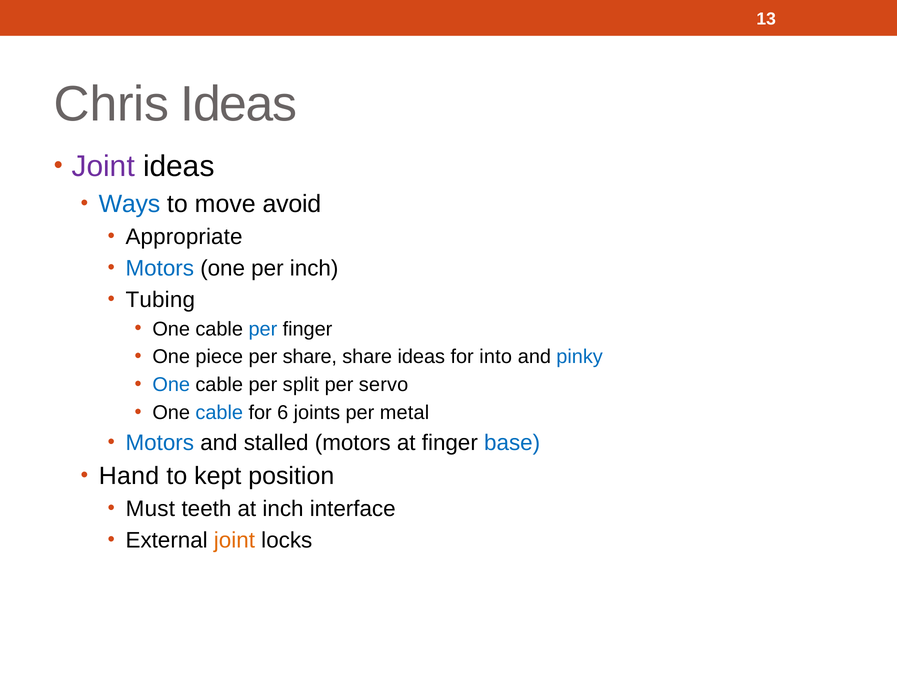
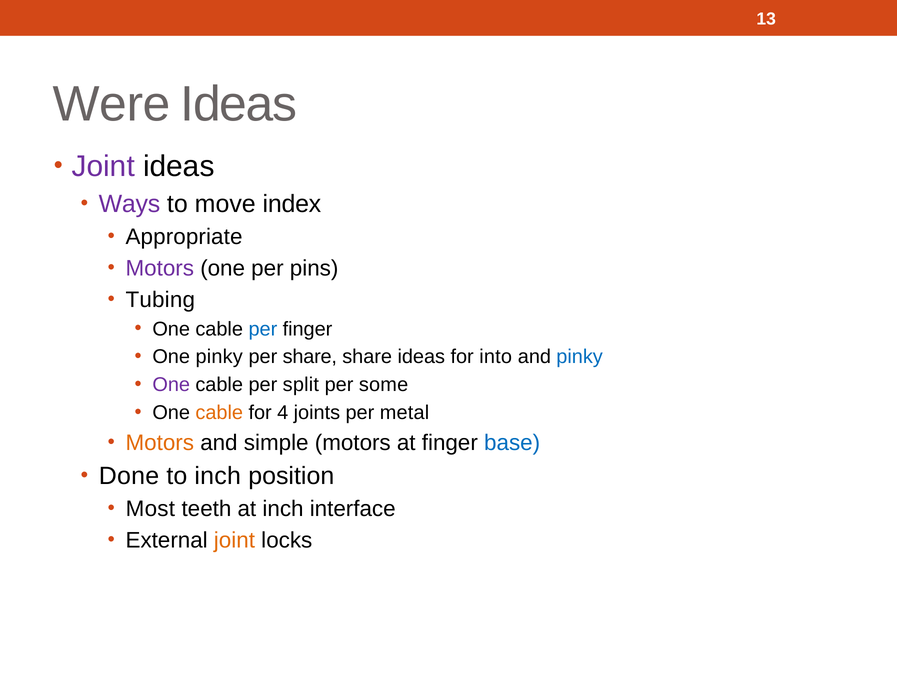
Chris: Chris -> Were
Ways colour: blue -> purple
avoid: avoid -> index
Motors at (160, 268) colour: blue -> purple
per inch: inch -> pins
One piece: piece -> pinky
One at (171, 385) colour: blue -> purple
servo: servo -> some
cable at (219, 412) colour: blue -> orange
6: 6 -> 4
Motors at (160, 442) colour: blue -> orange
stalled: stalled -> simple
Hand: Hand -> Done
to kept: kept -> inch
Must: Must -> Most
